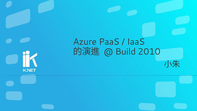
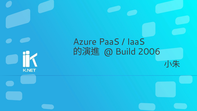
2010: 2010 -> 2006
